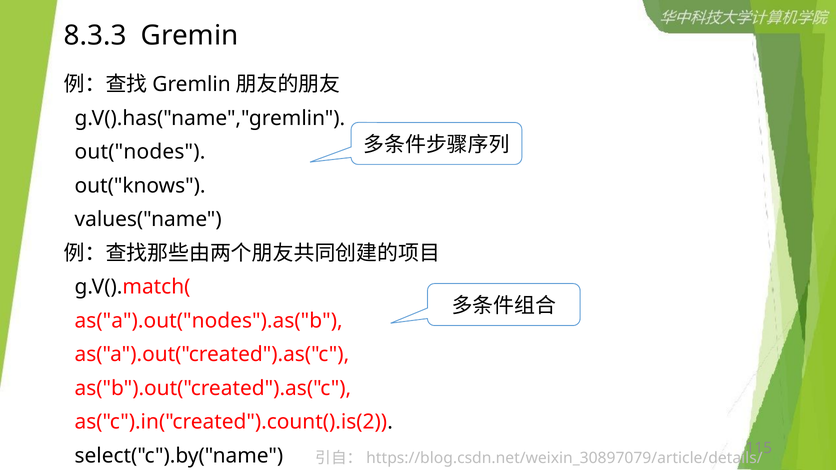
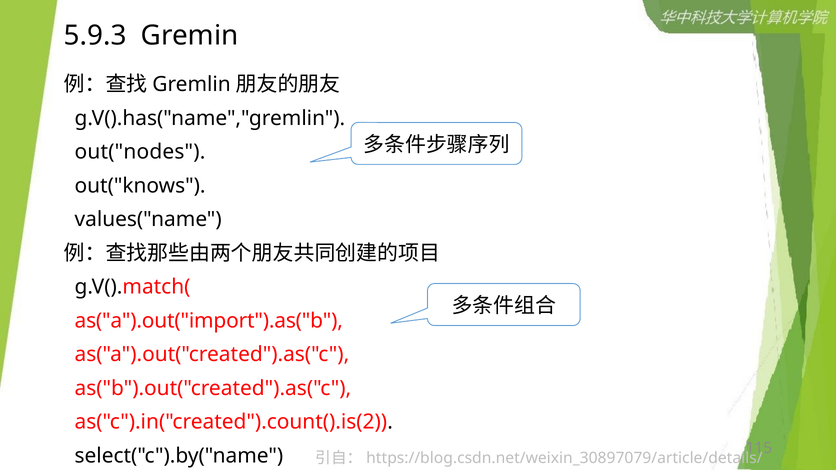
8.3.3: 8.3.3 -> 5.9.3
as("a").out("nodes").as("b: as("a").out("nodes").as("b -> as("a").out("import").as("b
